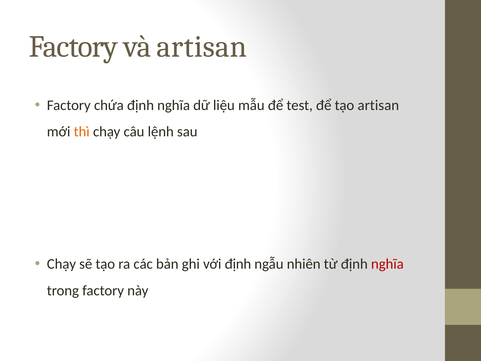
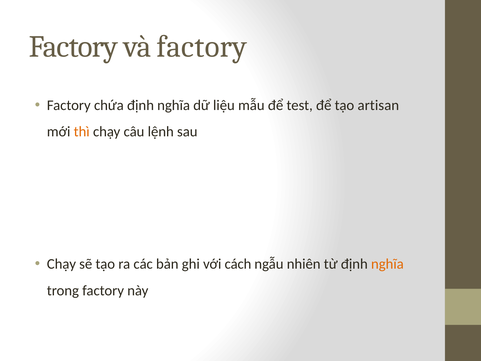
và artisan: artisan -> factory
với định: định -> cách
nghĩa at (387, 264) colour: red -> orange
